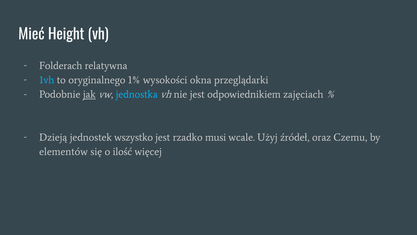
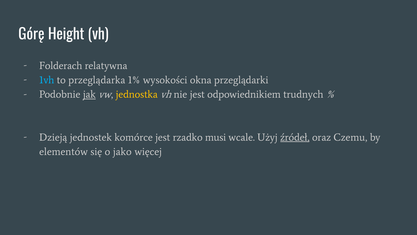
Mieć: Mieć -> Górę
oryginalnego: oryginalnego -> przeglądarka
jednostka colour: light blue -> yellow
zajęciach: zajęciach -> trudnych
wszystko: wszystko -> komórce
źródeł underline: none -> present
ilość: ilość -> jako
